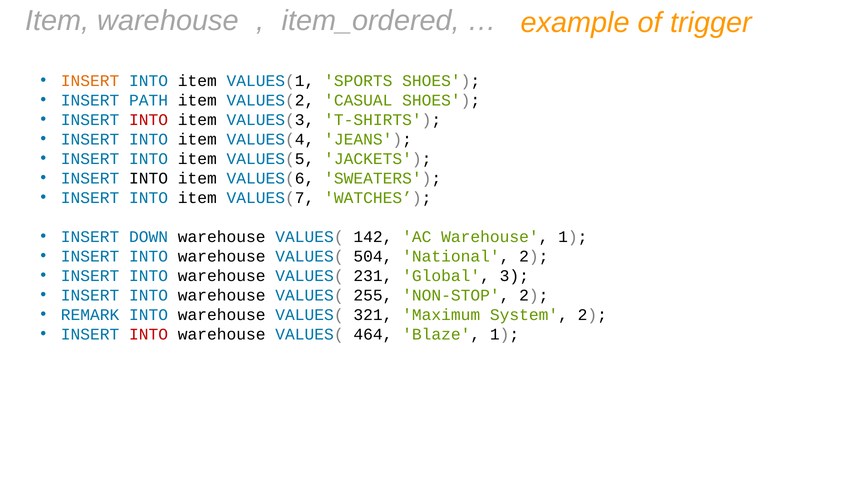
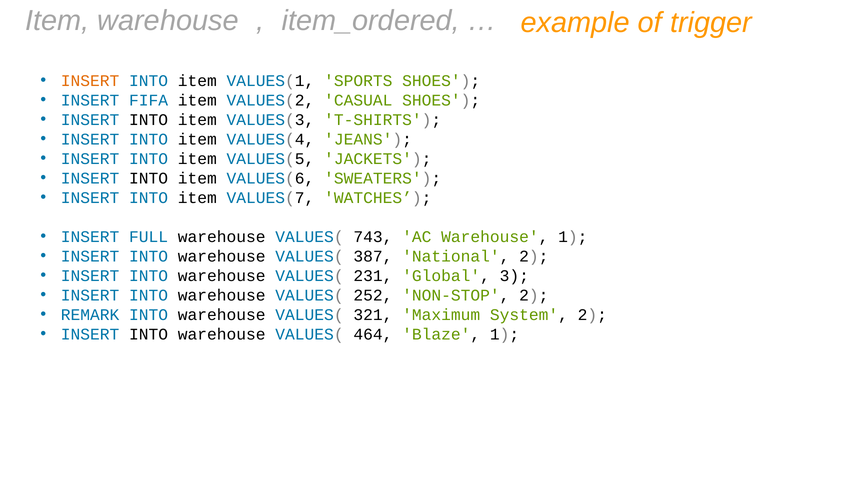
PATH: PATH -> FIFA
INTO at (149, 120) colour: red -> black
DOWN: DOWN -> FULL
142: 142 -> 743
504: 504 -> 387
255: 255 -> 252
INTO at (149, 334) colour: red -> black
